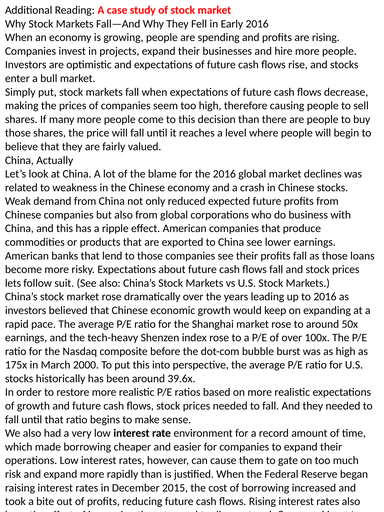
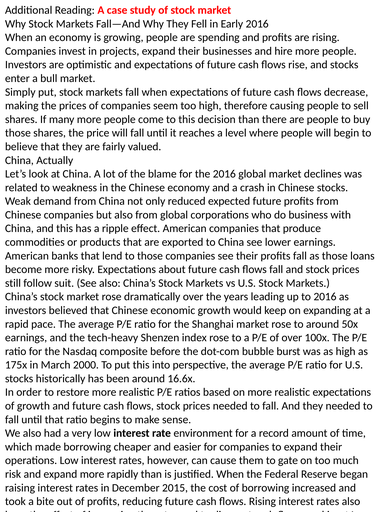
lets: lets -> still
39.6x: 39.6x -> 16.6x
